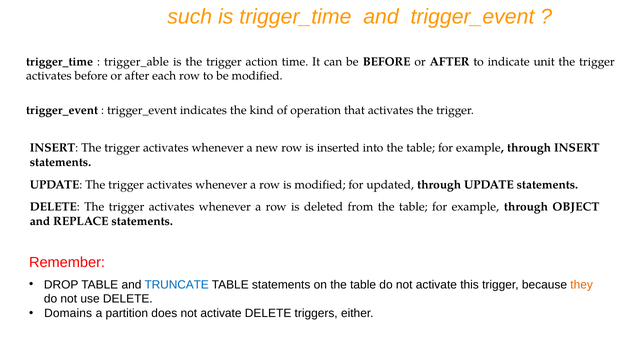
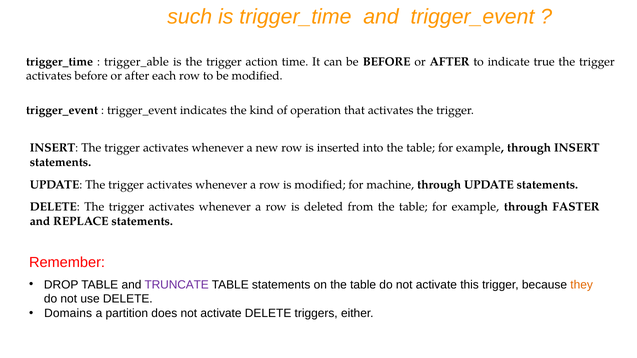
unit: unit -> true
updated: updated -> machine
OBJECT: OBJECT -> FASTER
TRUNCATE colour: blue -> purple
